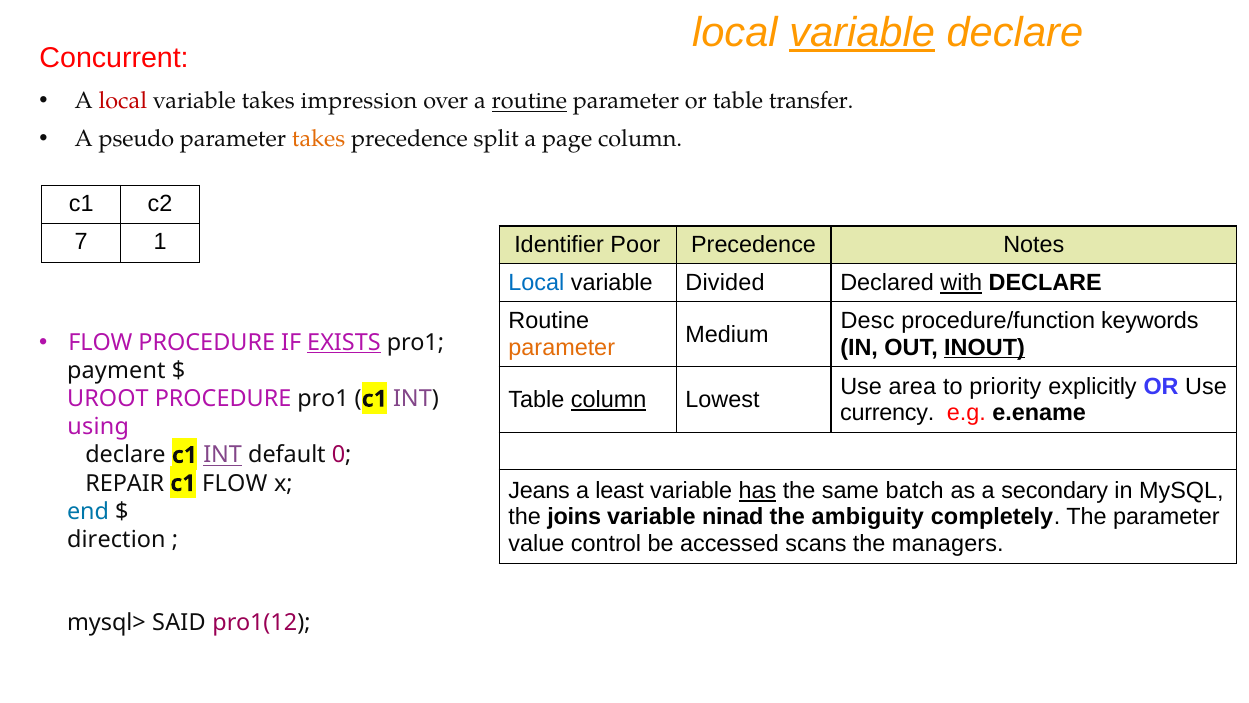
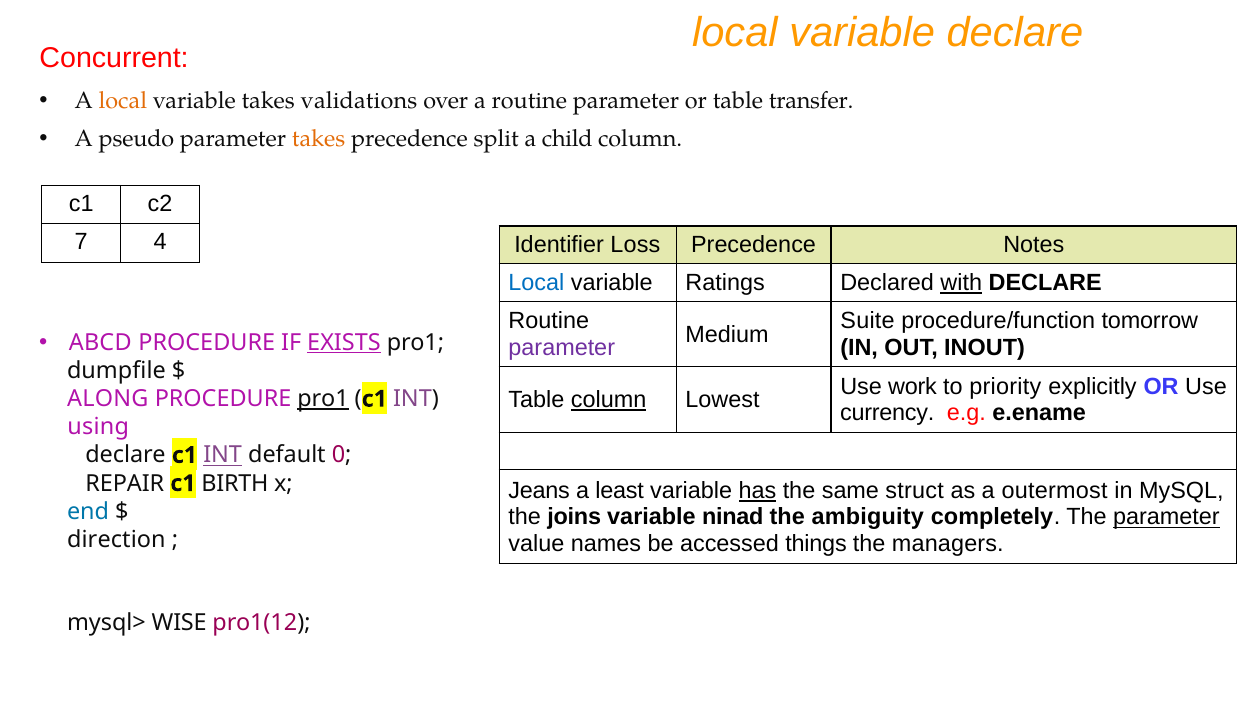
variable at (862, 33) underline: present -> none
local at (123, 101) colour: red -> orange
impression: impression -> validations
routine at (529, 101) underline: present -> none
page: page -> child
1: 1 -> 4
Poor: Poor -> Loss
Divided: Divided -> Ratings
Desc: Desc -> Suite
keywords: keywords -> tomorrow
FLOW at (100, 342): FLOW -> ABCD
parameter at (562, 347) colour: orange -> purple
INOUT underline: present -> none
payment: payment -> dumpfile
area: area -> work
UROOT: UROOT -> ALONG
pro1 at (323, 399) underline: none -> present
c1 FLOW: FLOW -> BIRTH
batch: batch -> struct
secondary: secondary -> outermost
parameter at (1166, 517) underline: none -> present
control: control -> names
scans: scans -> things
SAID: SAID -> WISE
